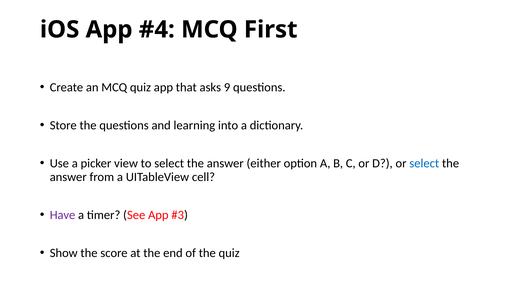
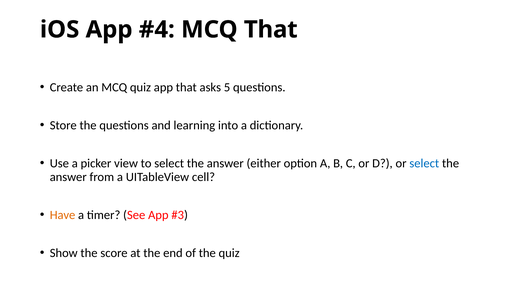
MCQ First: First -> That
9: 9 -> 5
Have colour: purple -> orange
